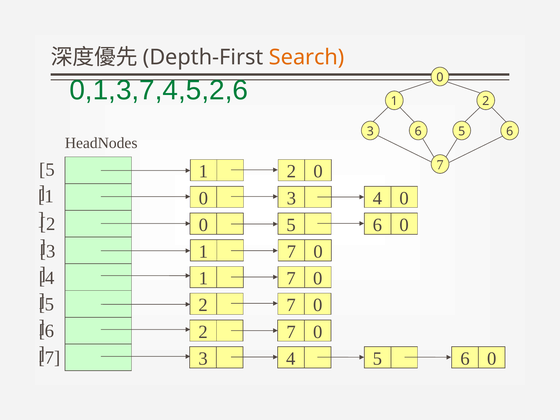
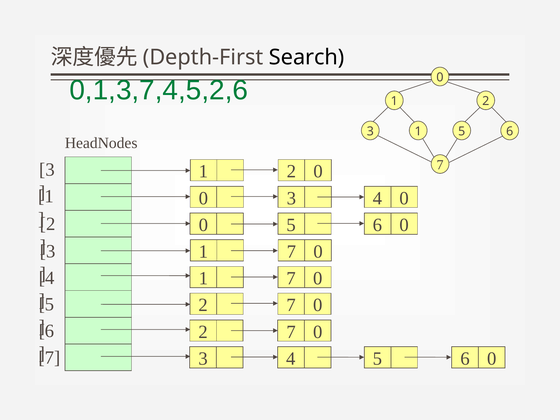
Search colour: orange -> black
3 6: 6 -> 1
5 at (47, 170): 5 -> 3
